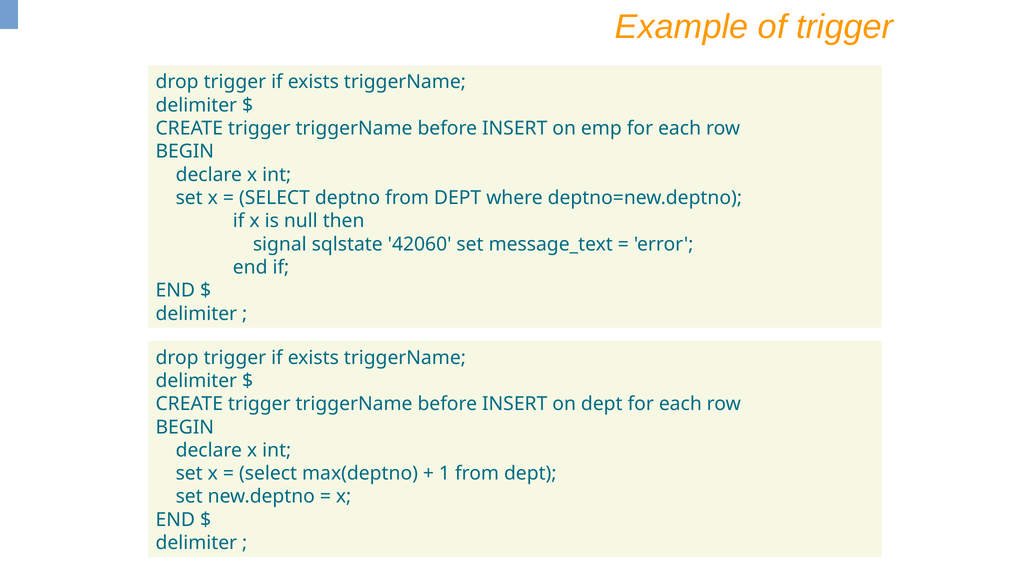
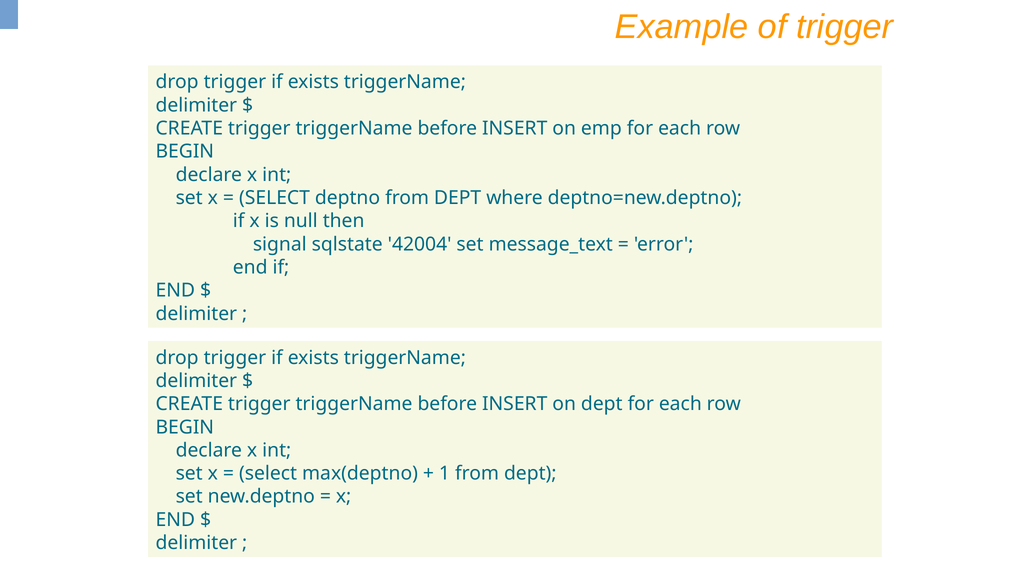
42060: 42060 -> 42004
